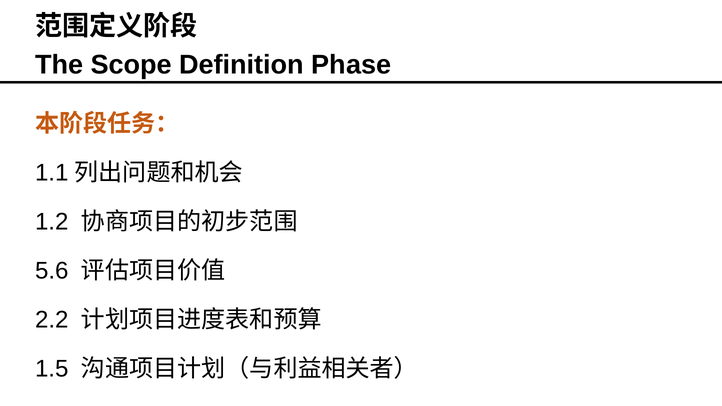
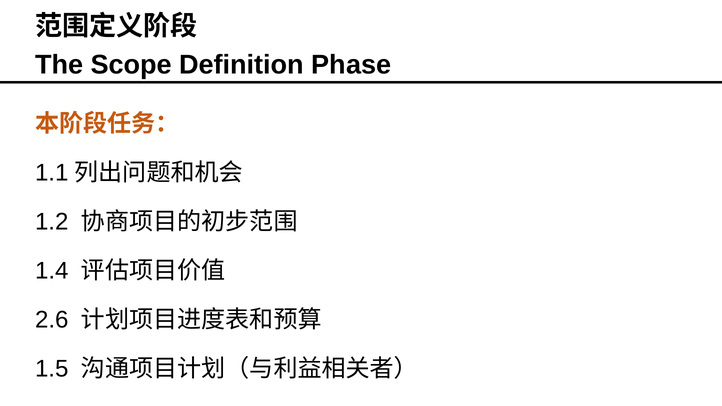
5.6: 5.6 -> 1.4
2.2: 2.2 -> 2.6
